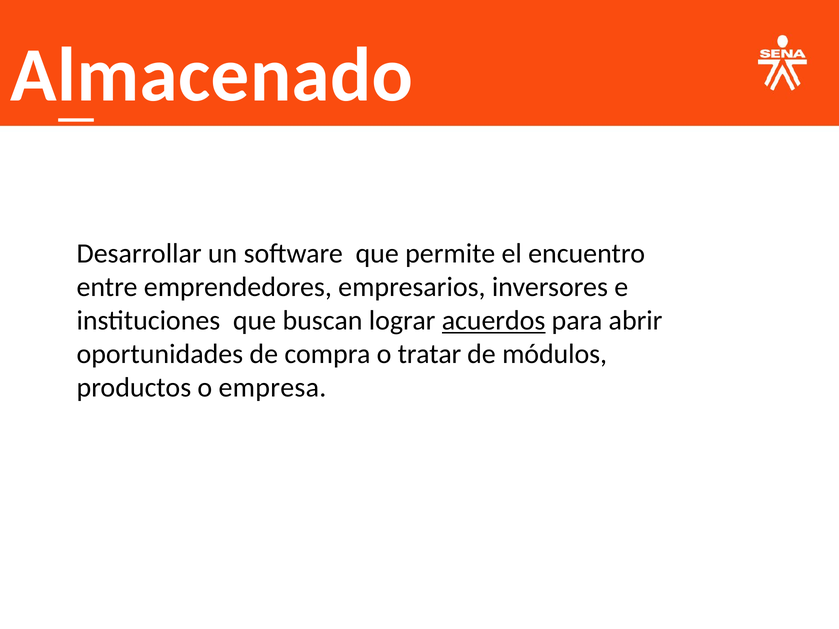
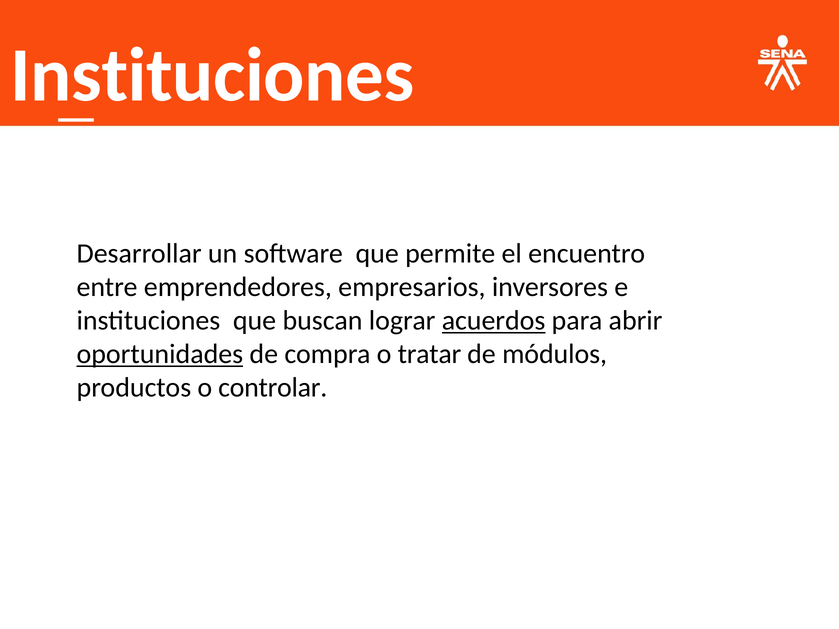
Almacenado at (212, 75): Almacenado -> Instituciones
oportunidades underline: none -> present
empresa: empresa -> controlar
